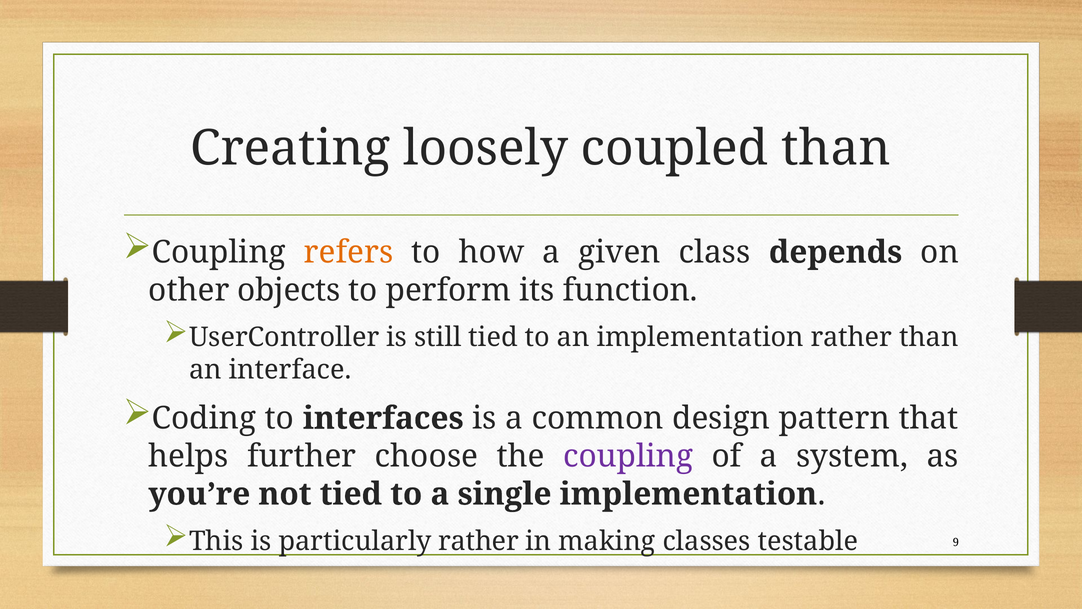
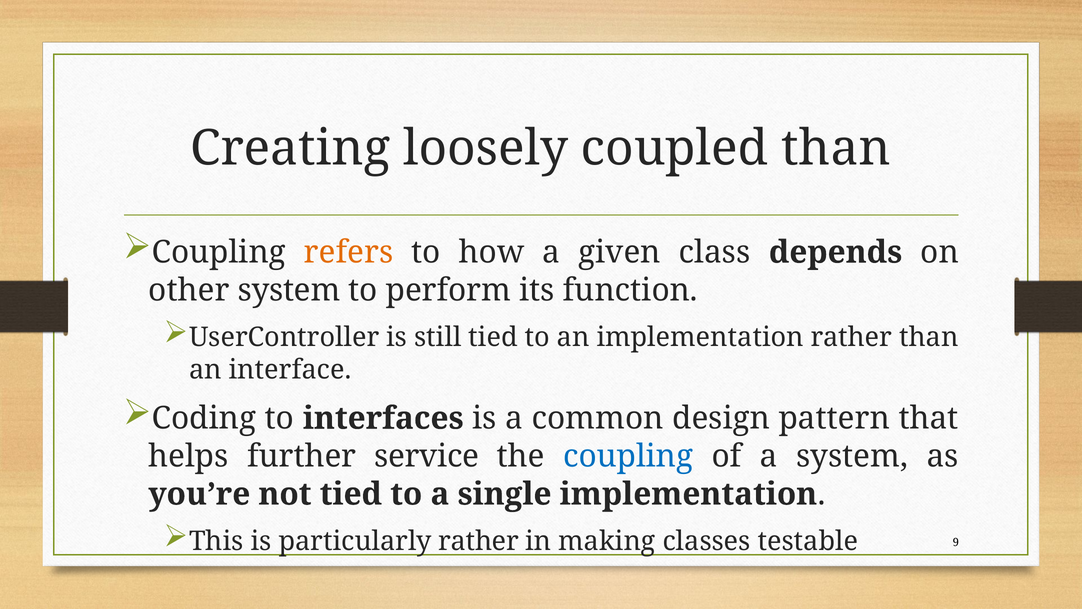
other objects: objects -> system
choose: choose -> service
coupling at (628, 456) colour: purple -> blue
